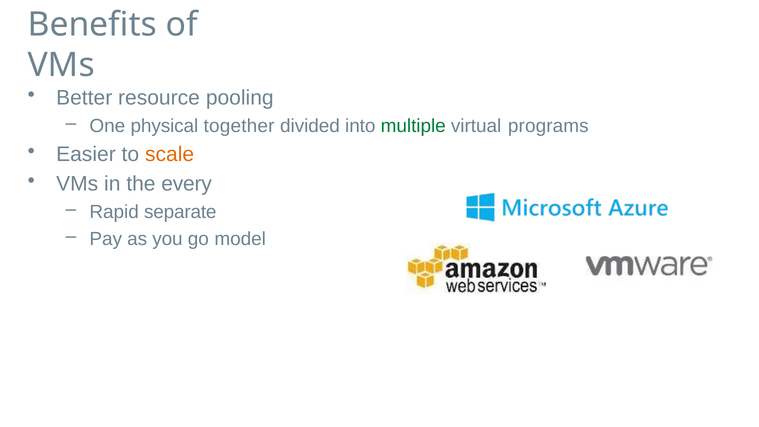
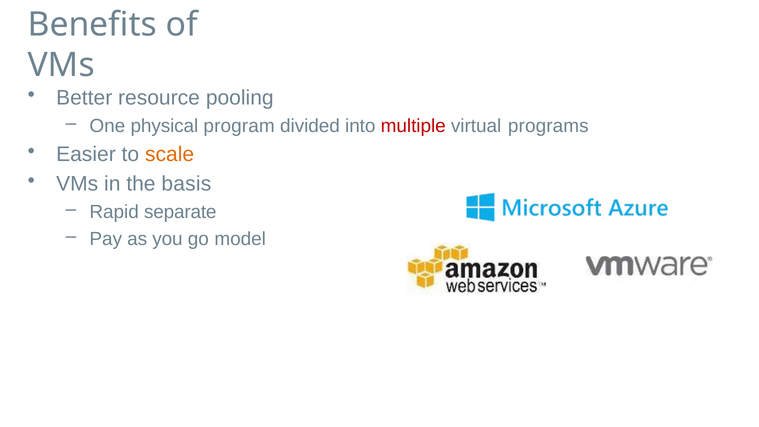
together: together -> program
multiple colour: green -> red
every: every -> basis
